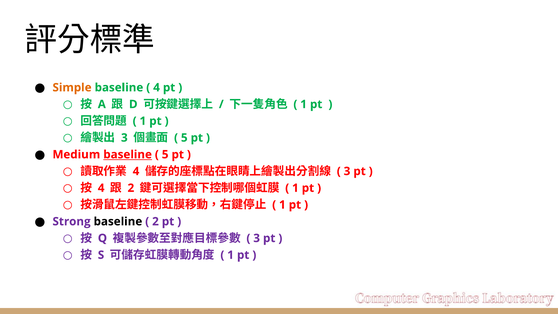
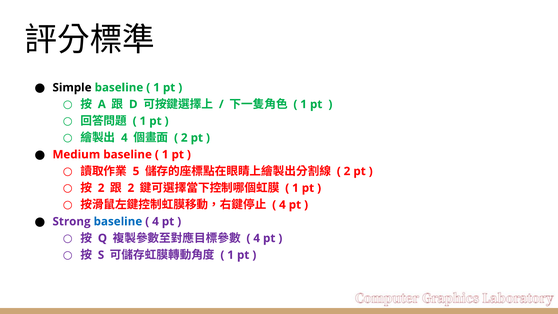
Simple colour: orange -> black
4 at (157, 88): 4 -> 1
3 at (124, 138): 3 -> 4
5 at (184, 138): 5 -> 2
baseline at (128, 154) underline: present -> none
5 at (165, 154): 5 -> 1
4 at (136, 171): 4 -> 5
3 at (347, 171): 3 -> 2
4 at (101, 188): 4 -> 2
1 at (282, 205): 1 -> 4
baseline at (118, 221) colour: black -> blue
2 at (155, 221): 2 -> 4
3 at (257, 238): 3 -> 4
